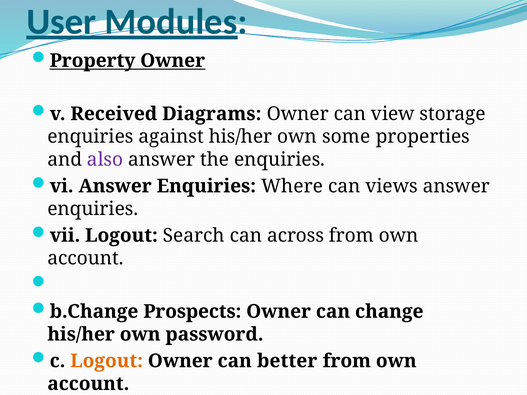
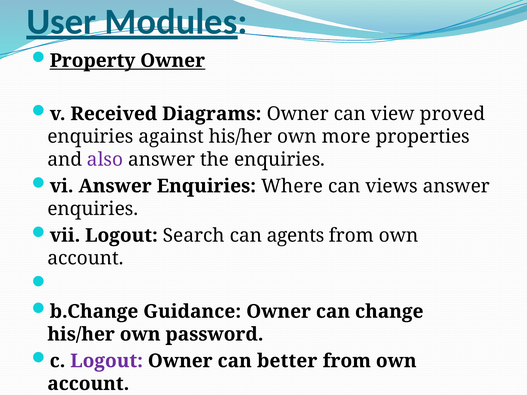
storage: storage -> proved
some: some -> more
across: across -> agents
Prospects: Prospects -> Guidance
Logout at (107, 361) colour: orange -> purple
